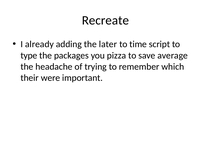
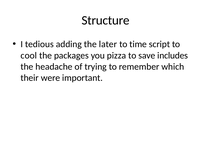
Recreate: Recreate -> Structure
already: already -> tedious
type: type -> cool
average: average -> includes
